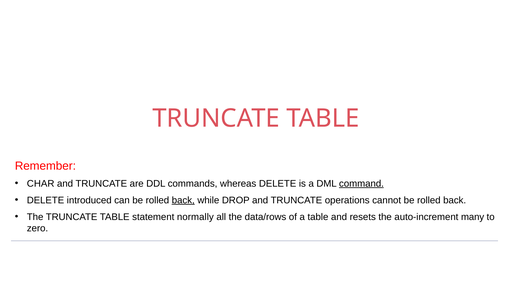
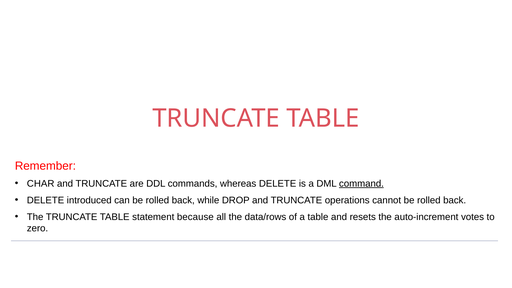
back at (183, 200) underline: present -> none
normally: normally -> because
many: many -> votes
